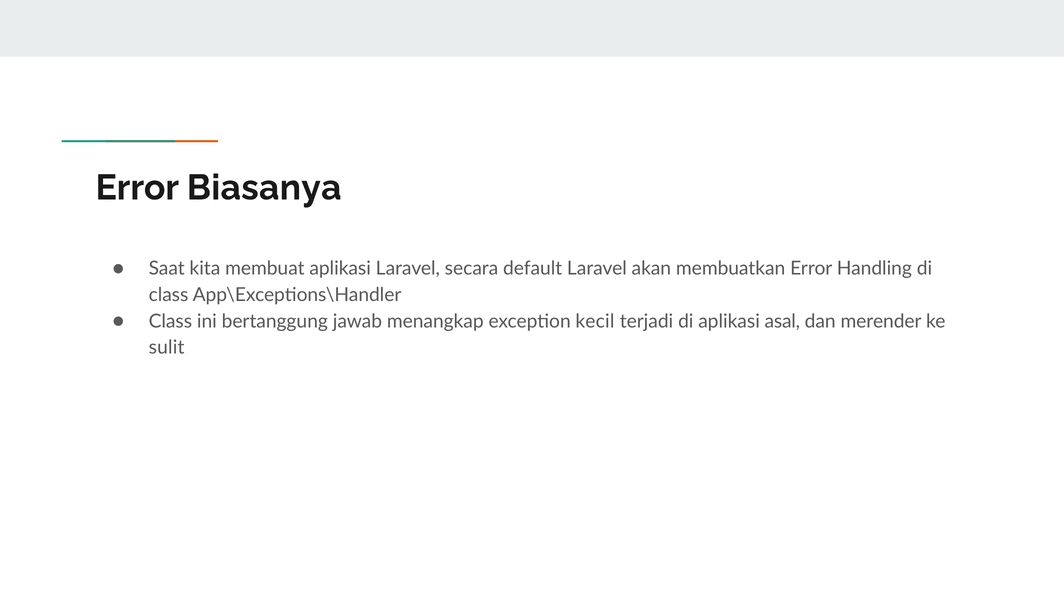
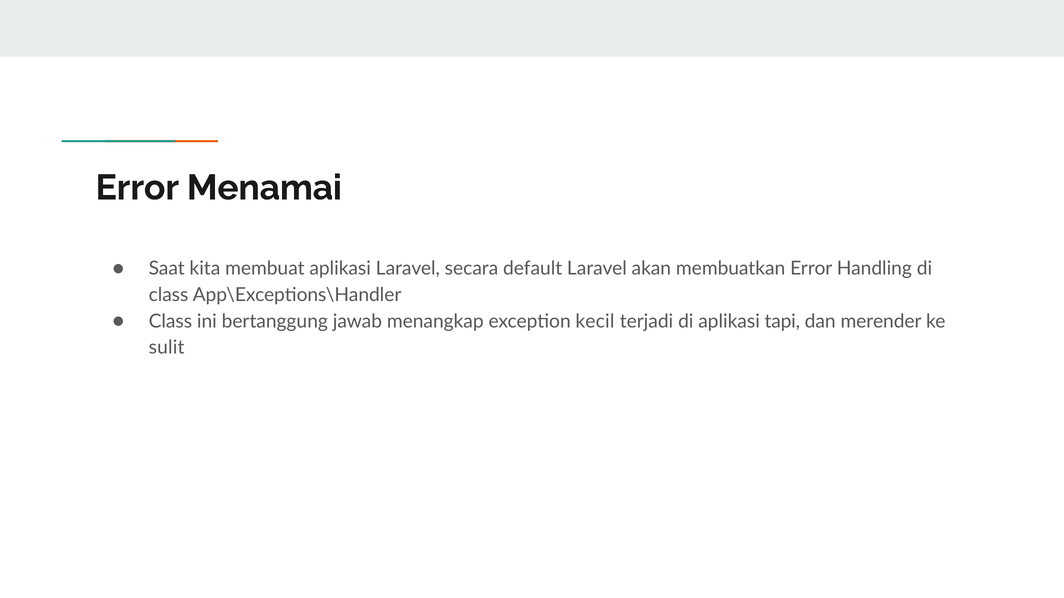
Biasanya: Biasanya -> Menamai
asal: asal -> tapi
